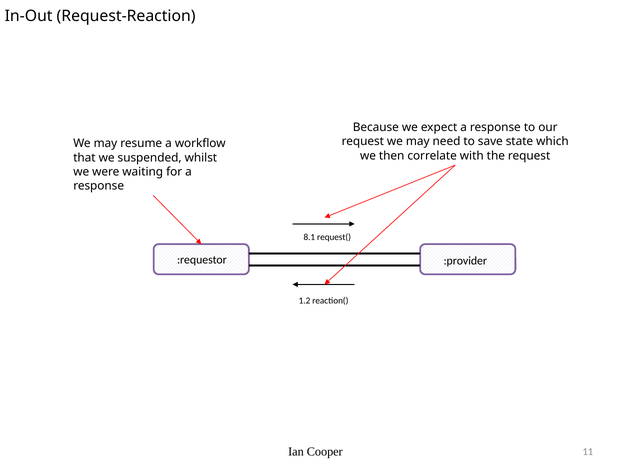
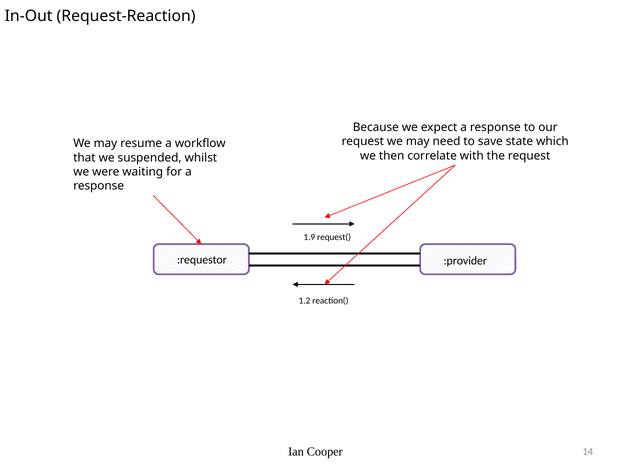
8.1: 8.1 -> 1.9
11: 11 -> 14
